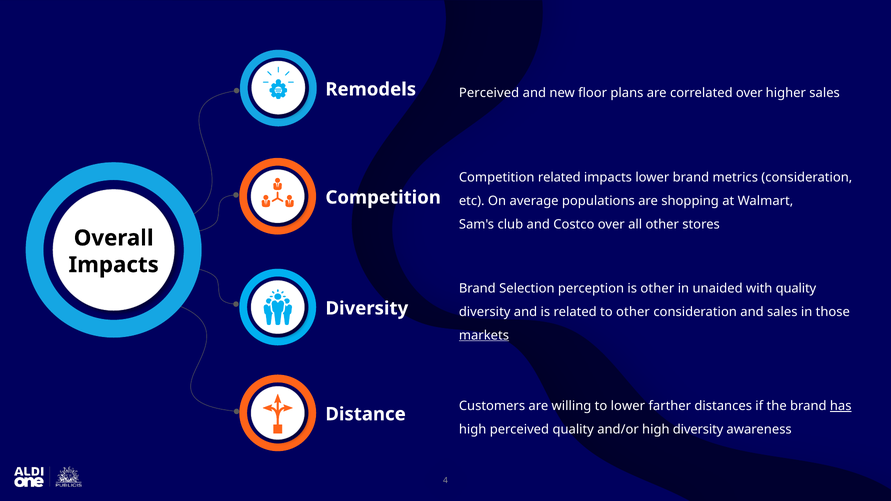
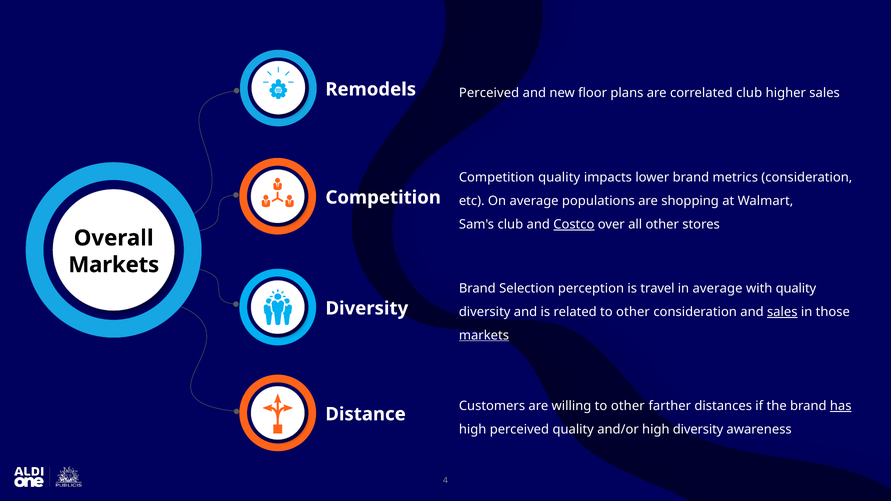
correlated over: over -> club
Competition related: related -> quality
Costco underline: none -> present
Impacts at (114, 265): Impacts -> Markets
is other: other -> travel
in unaided: unaided -> average
sales at (782, 312) underline: none -> present
willing to lower: lower -> other
